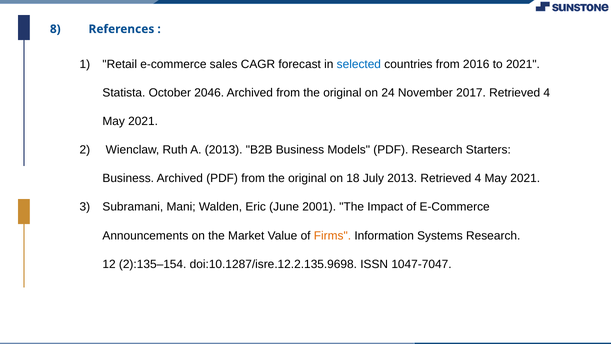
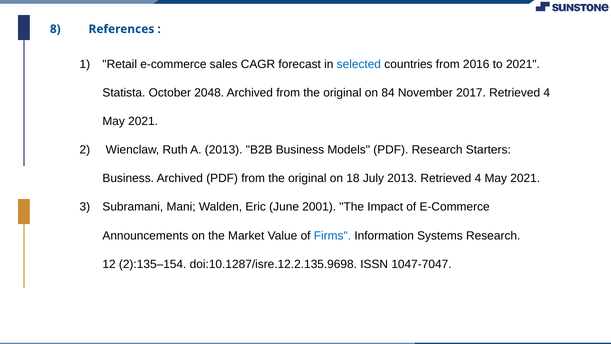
2046: 2046 -> 2048
24: 24 -> 84
Firms colour: orange -> blue
